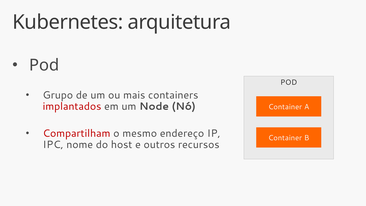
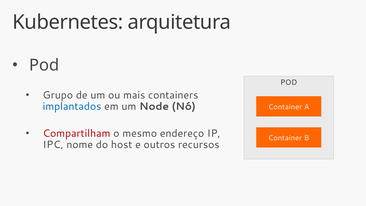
implantados colour: red -> blue
